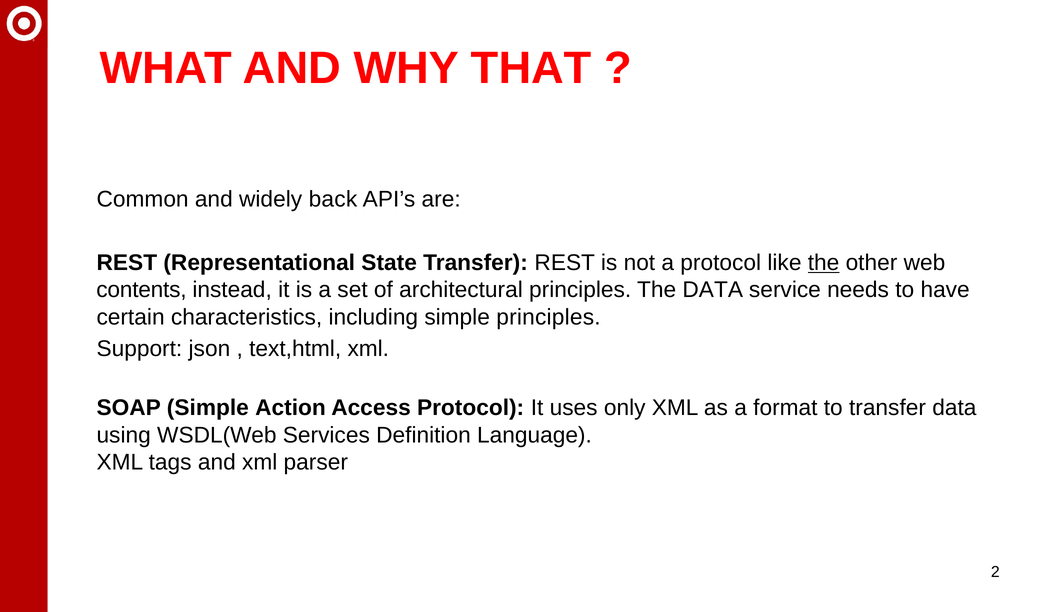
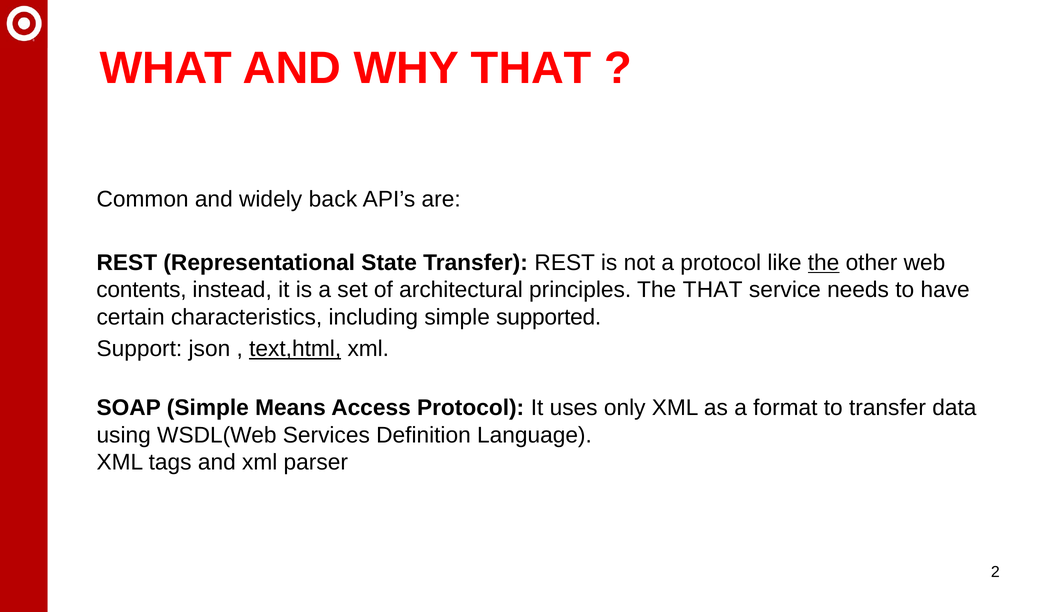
The DATA: DATA -> THAT
simple principles: principles -> supported
text,html underline: none -> present
Action: Action -> Means
